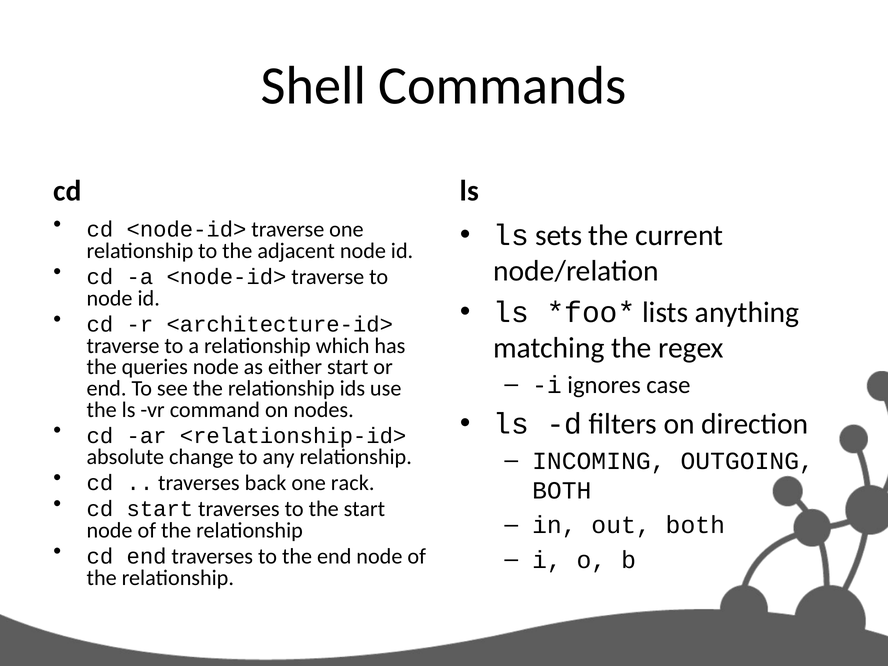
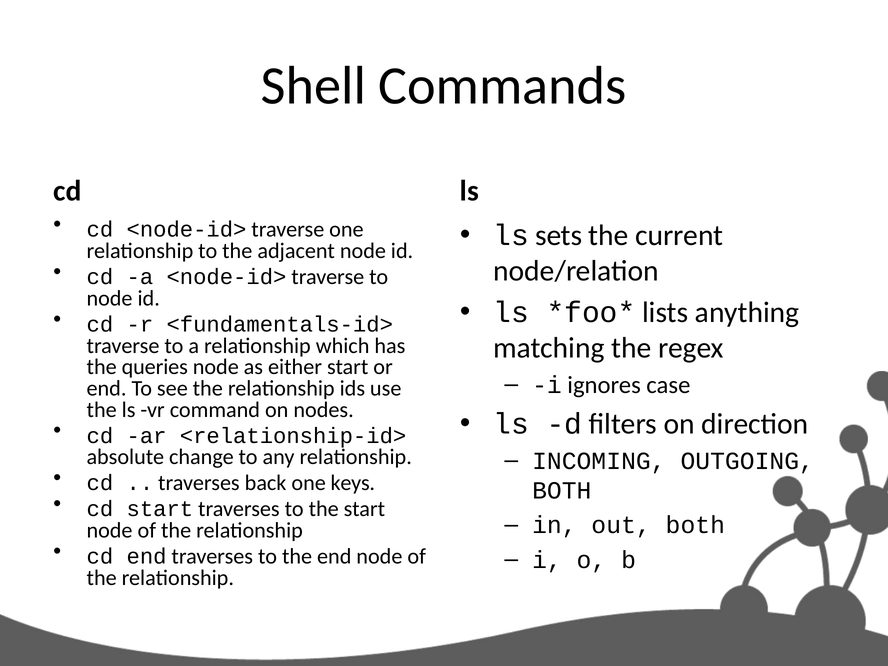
<architecture-id>: <architecture-id> -> <fundamentals-id>
rack: rack -> keys
